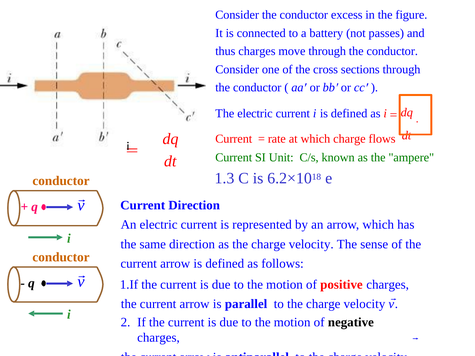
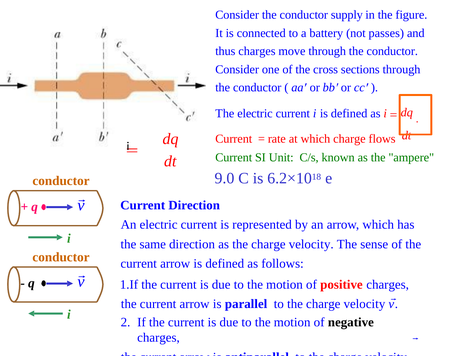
excess: excess -> supply
1.3: 1.3 -> 9.0
